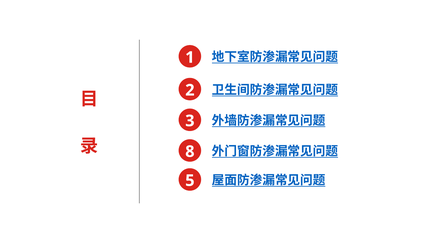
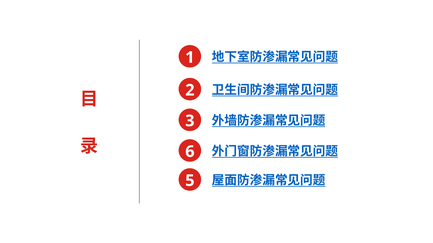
8: 8 -> 6
